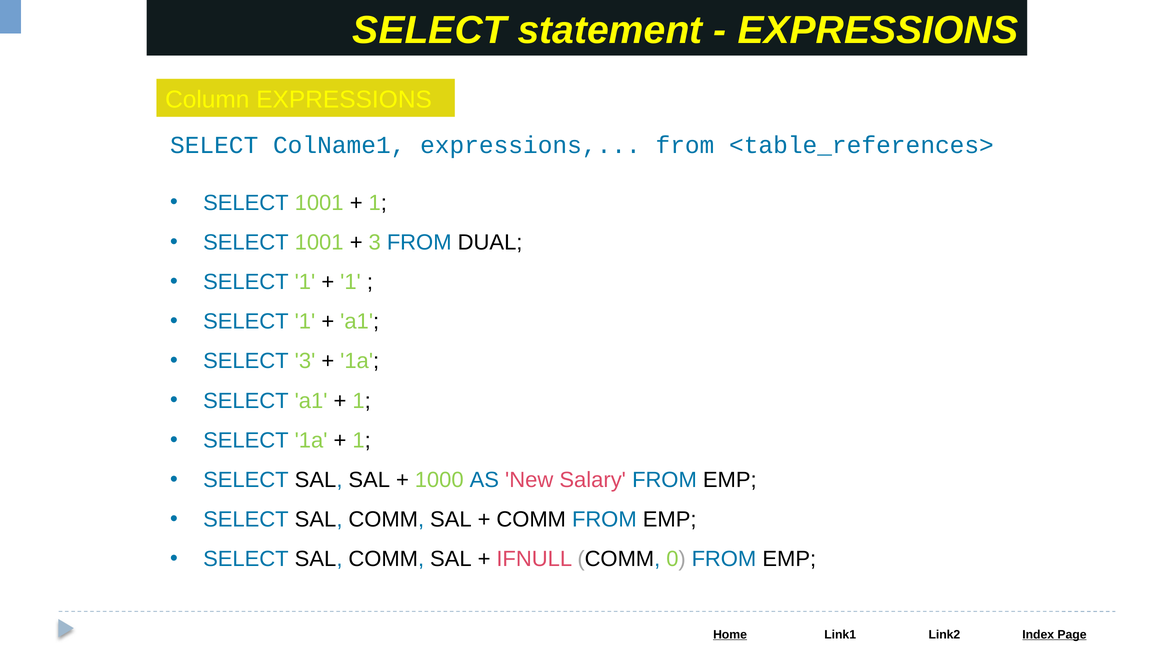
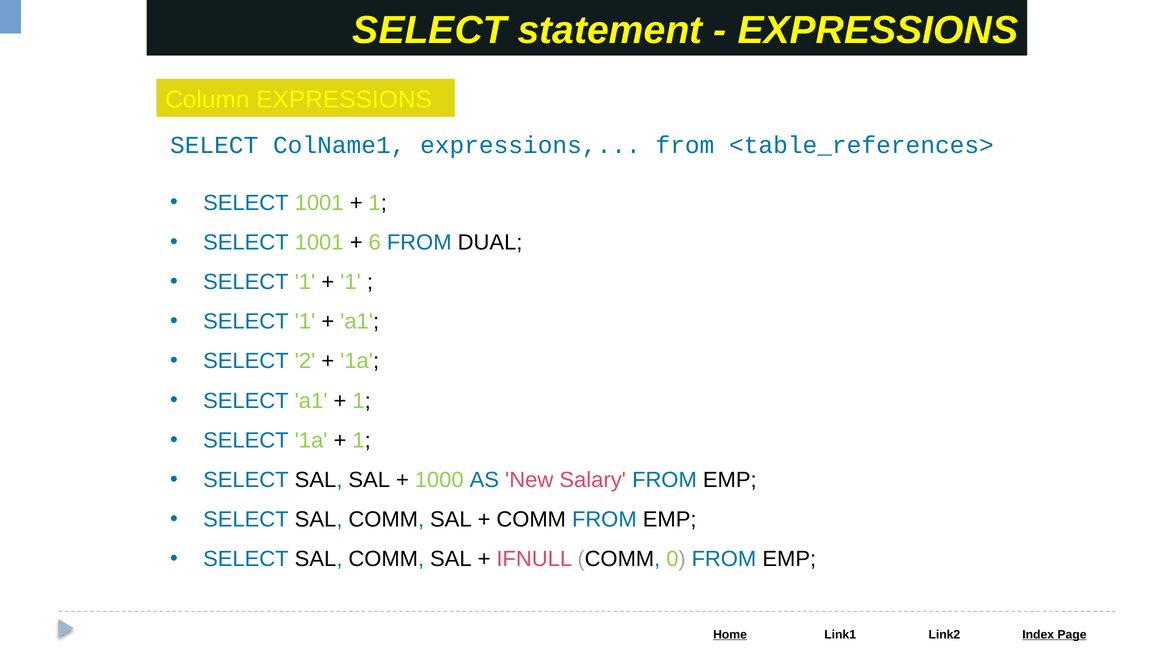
3 at (375, 243): 3 -> 6
SELECT 3: 3 -> 2
